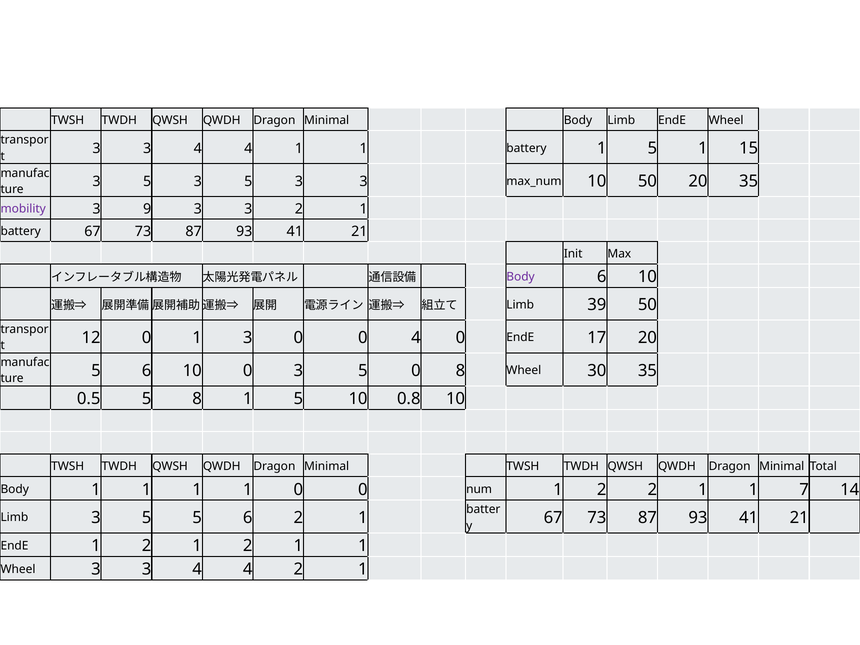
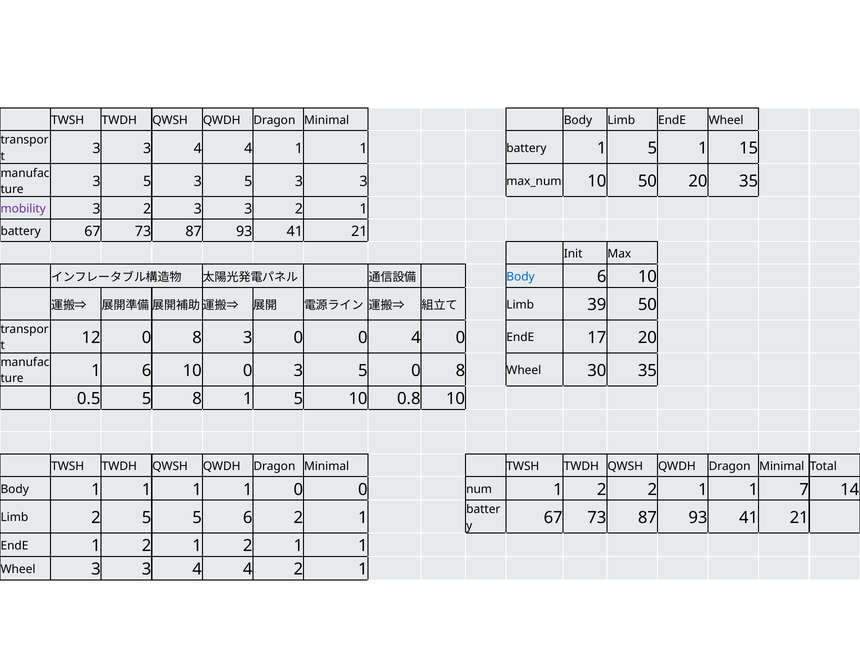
9 at (147, 209): 9 -> 2
Body at (521, 277) colour: purple -> blue
12 0 1: 1 -> 8
5 at (96, 371): 5 -> 1
Limb 3: 3 -> 2
